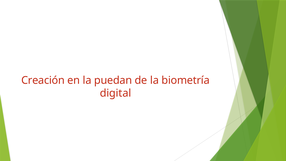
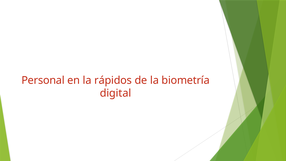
Creación: Creación -> Personal
puedan: puedan -> rápidos
